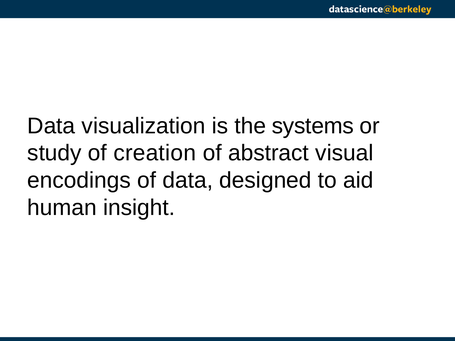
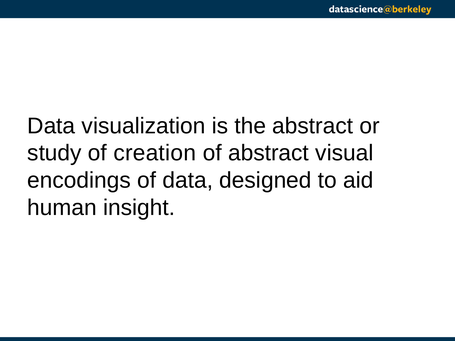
the systems: systems -> abstract
